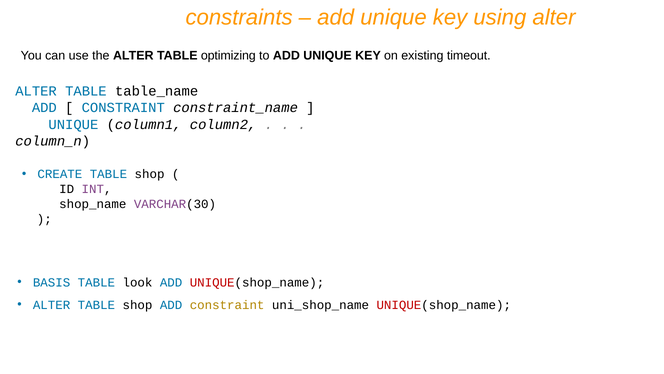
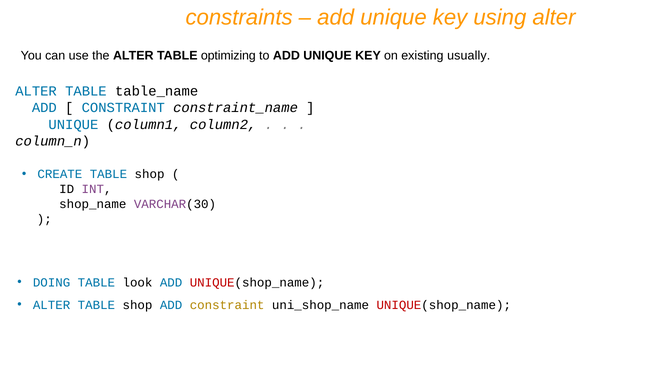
timeout: timeout -> usually
BASIS: BASIS -> DOING
